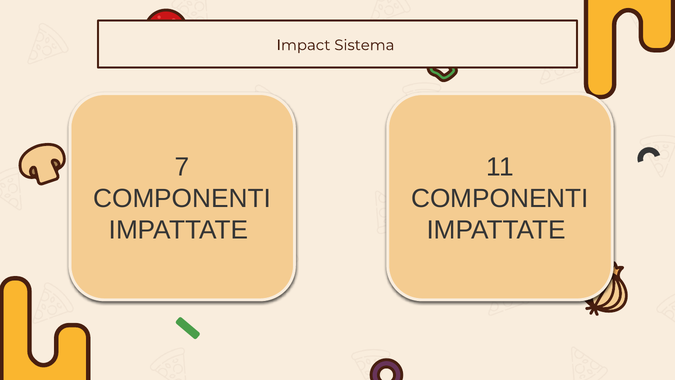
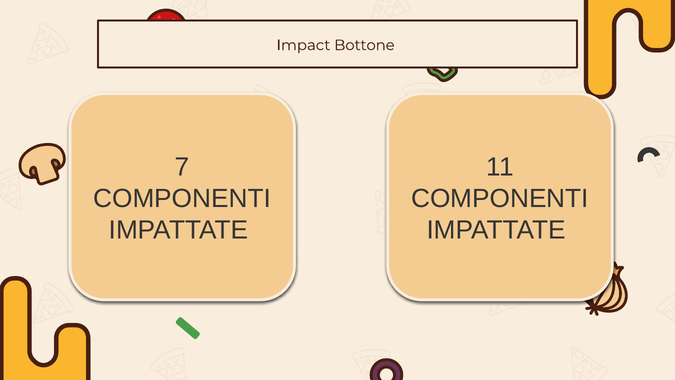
Sistema: Sistema -> Bottone
